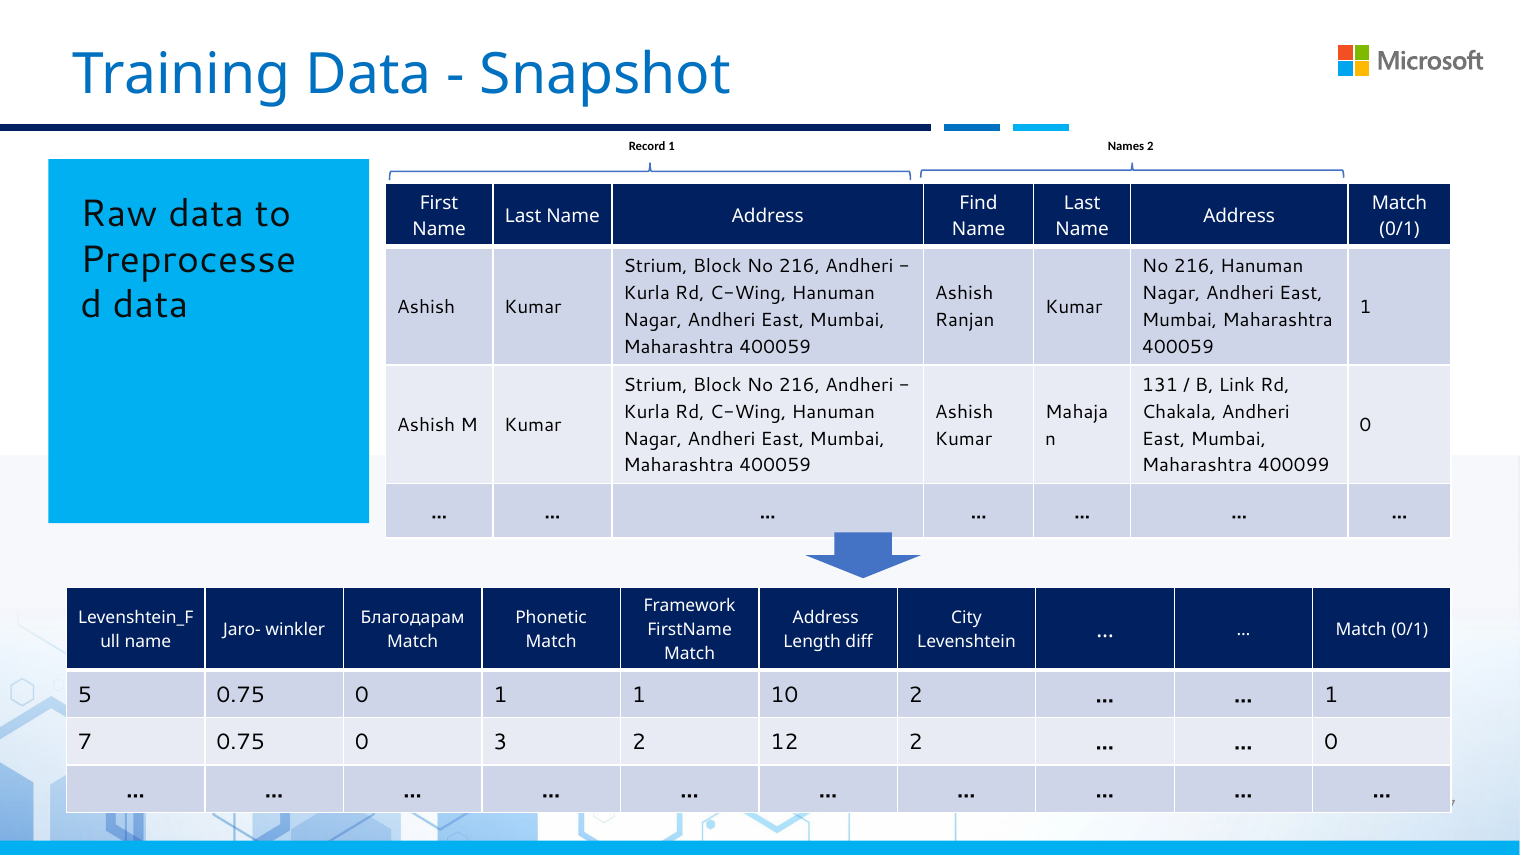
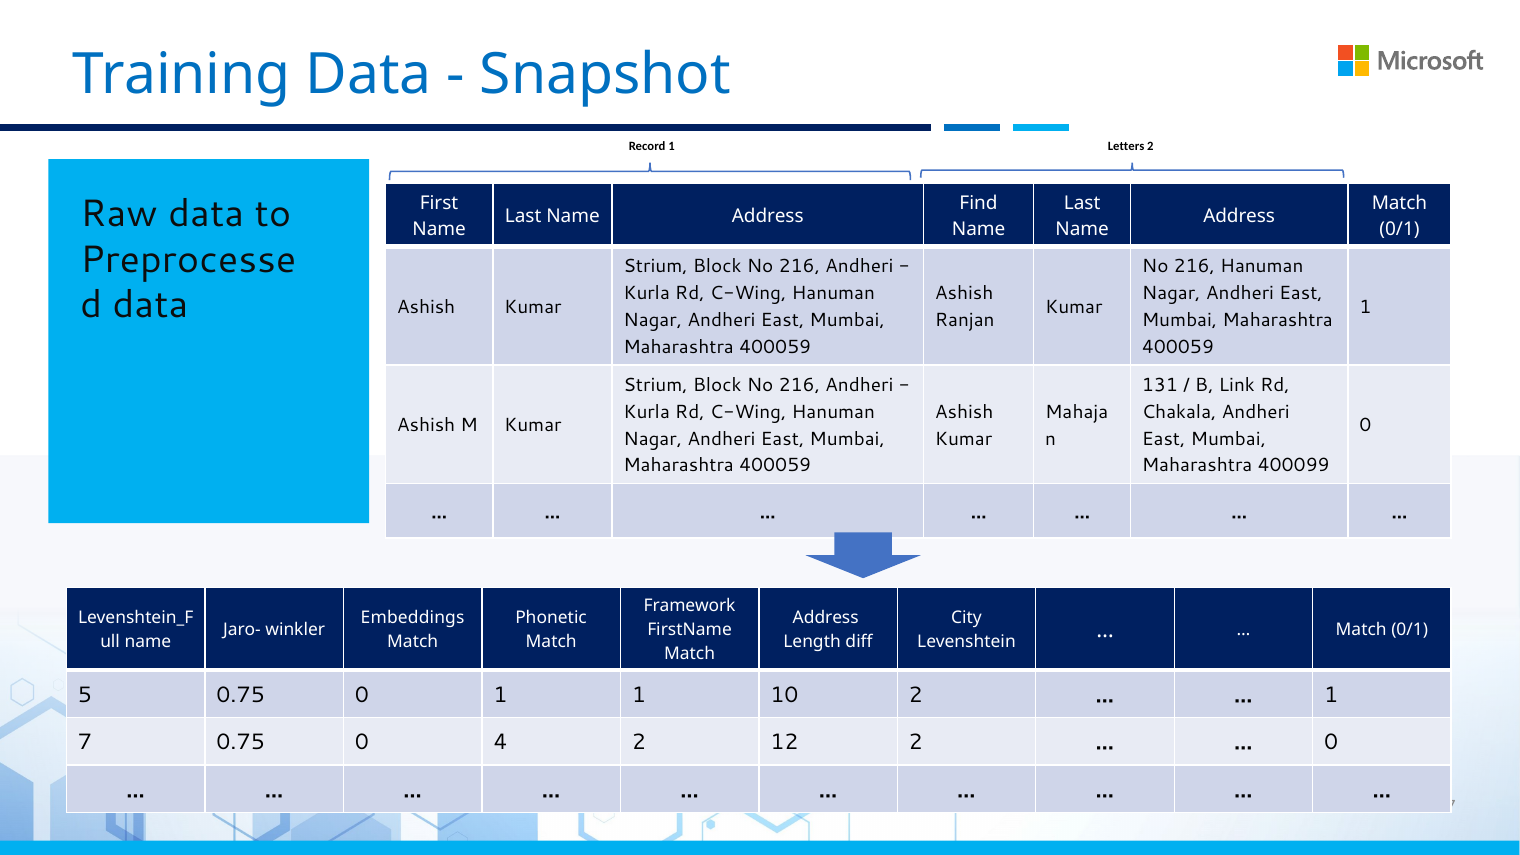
Names: Names -> Letters
Благодарам: Благодарам -> Embeddings
3: 3 -> 4
